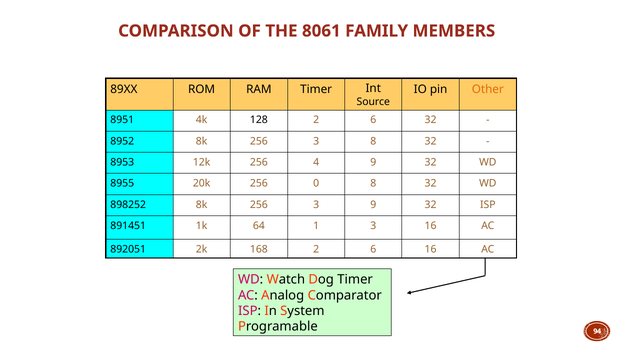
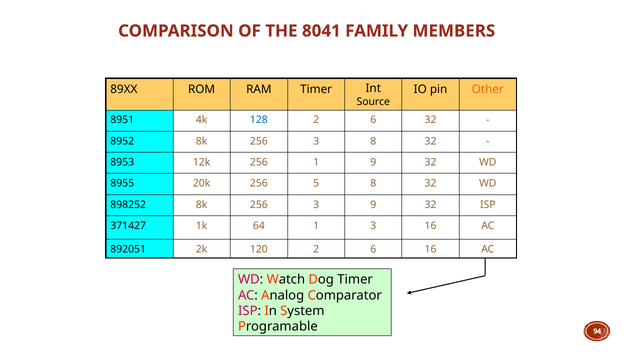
8061: 8061 -> 8041
128 colour: black -> blue
256 4: 4 -> 1
0: 0 -> 5
891451: 891451 -> 371427
168: 168 -> 120
